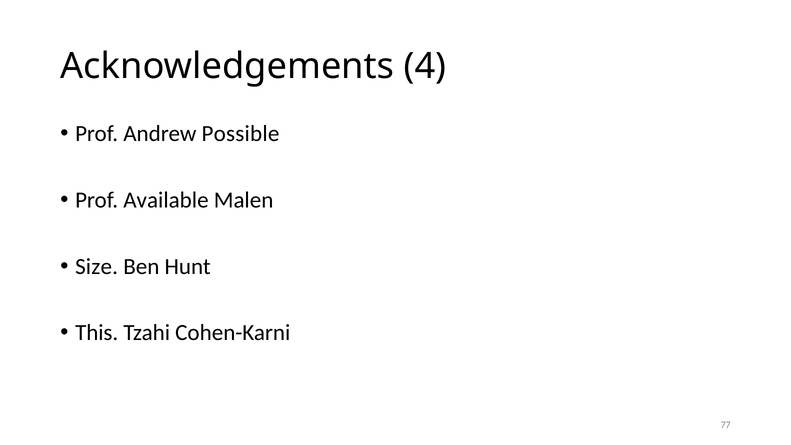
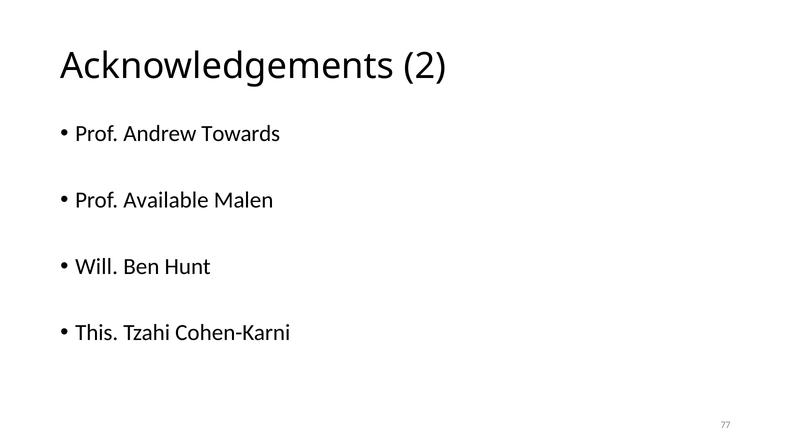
4: 4 -> 2
Possible: Possible -> Towards
Size: Size -> Will
